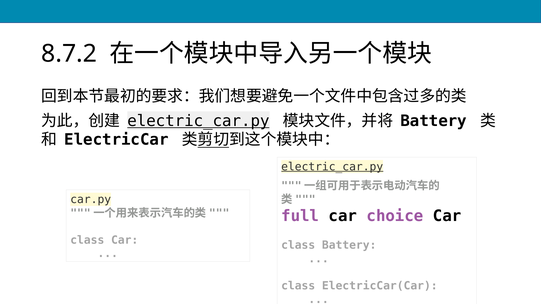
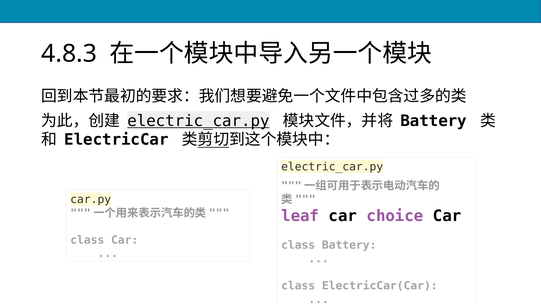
8.7.2: 8.7.2 -> 4.8.3
electric_car.py at (332, 167) underline: present -> none
full: full -> leaf
